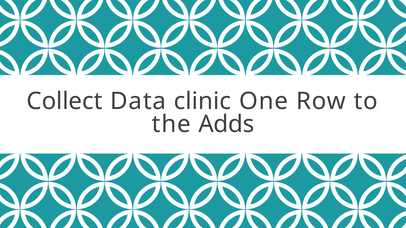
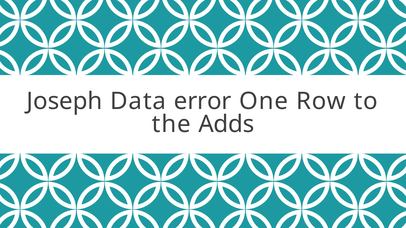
Collect: Collect -> Joseph
clinic: clinic -> error
